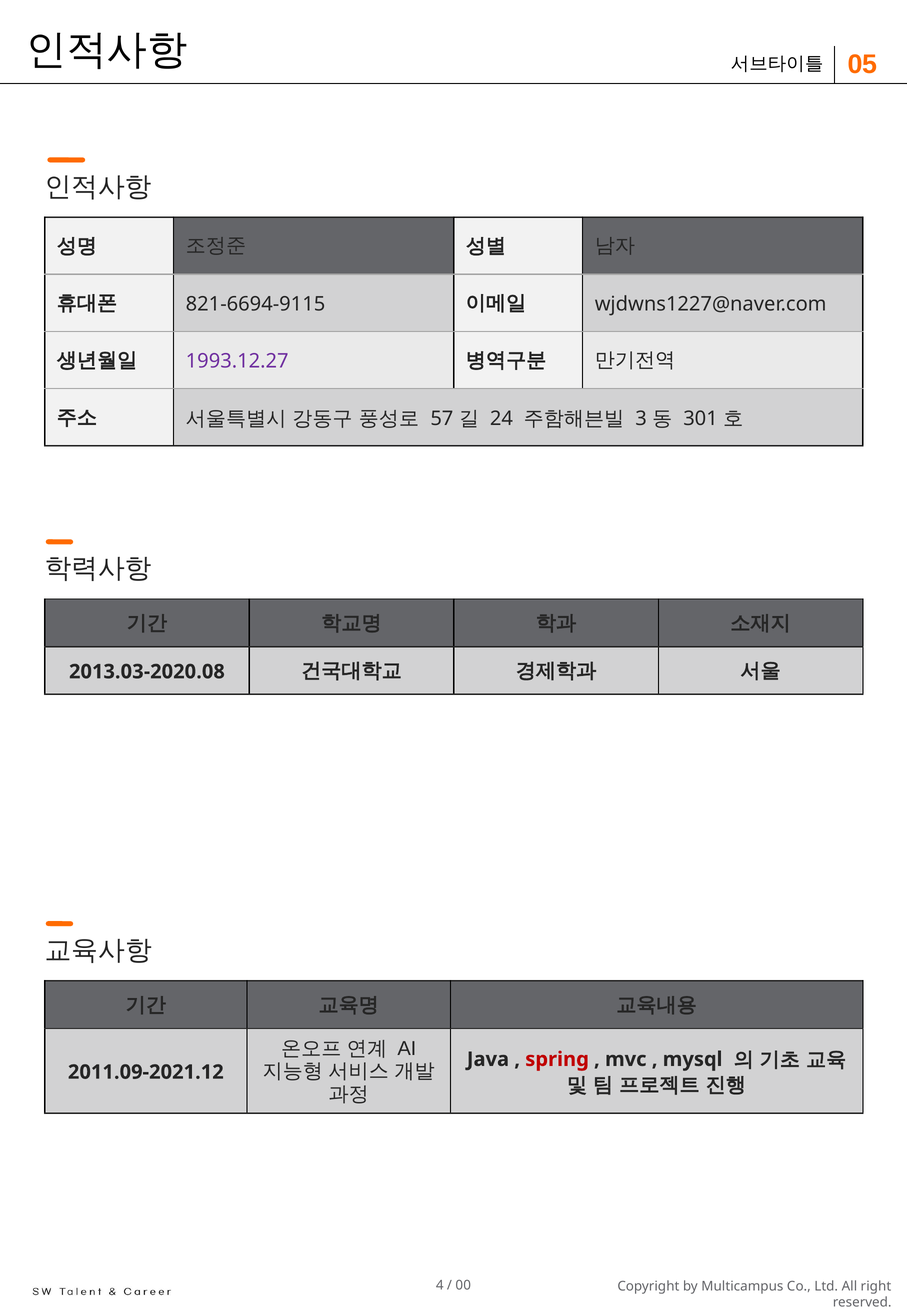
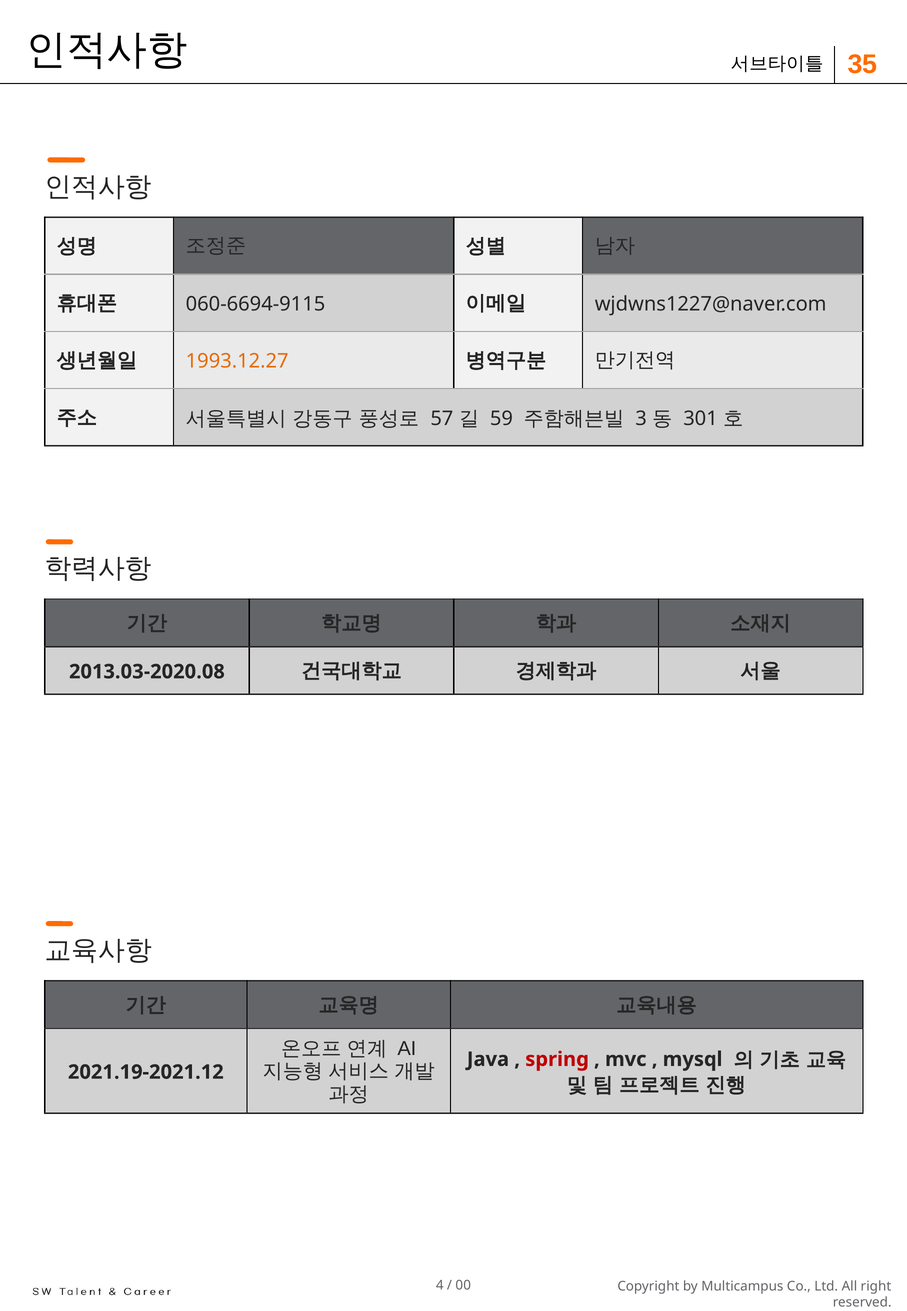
05: 05 -> 35
821-6694-9115: 821-6694-9115 -> 060-6694-9115
1993.12.27 colour: purple -> orange
24: 24 -> 59
2011.09-2021.12: 2011.09-2021.12 -> 2021.19-2021.12
